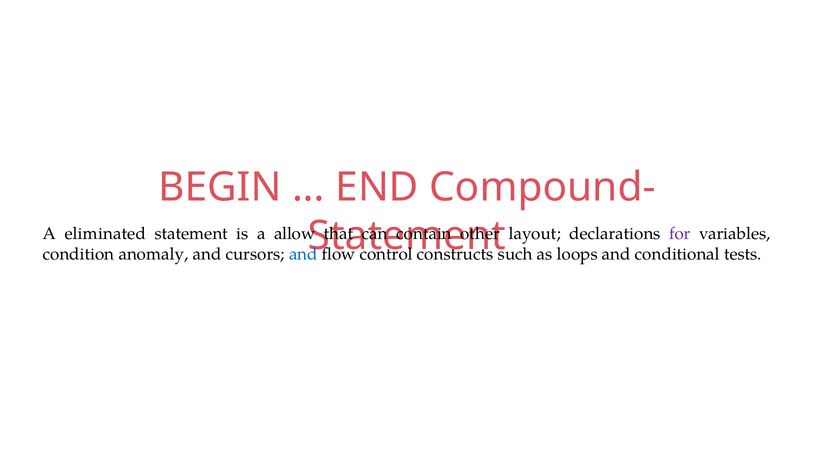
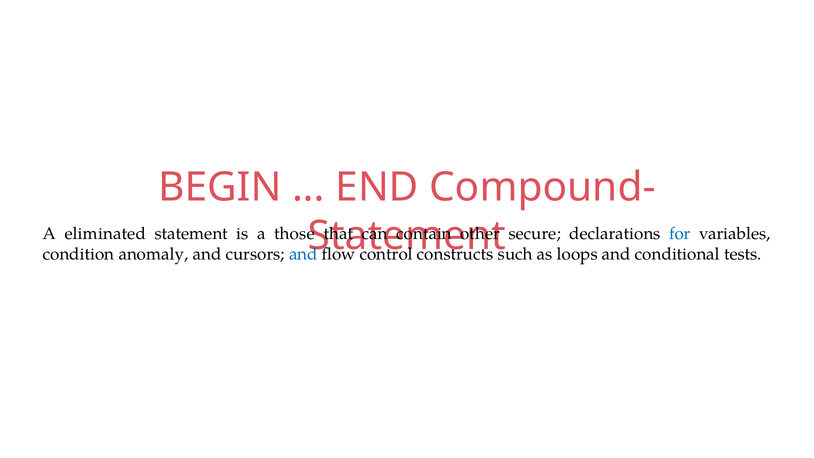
allow: allow -> those
layout: layout -> secure
for colour: purple -> blue
